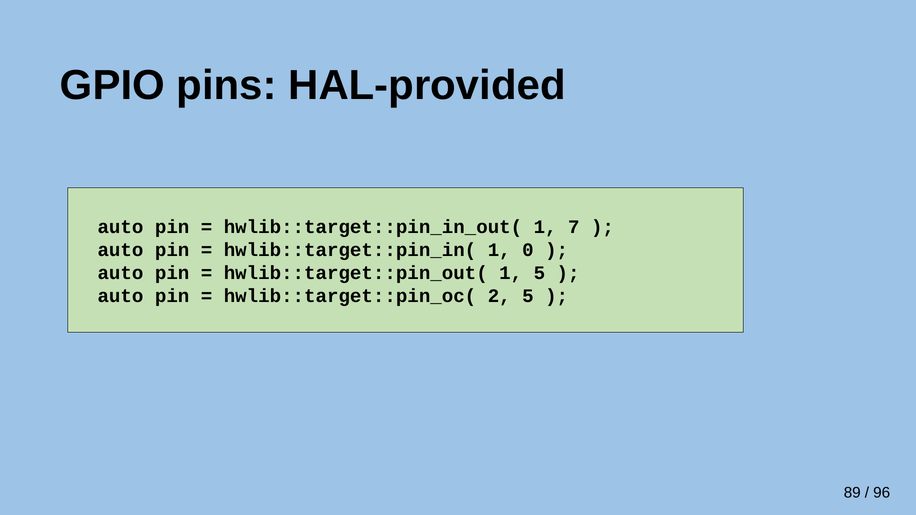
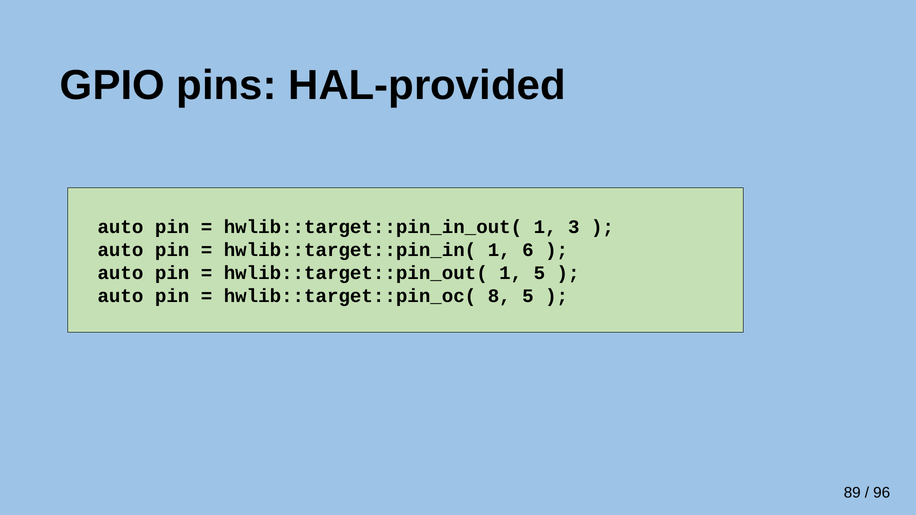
7: 7 -> 3
0: 0 -> 6
2: 2 -> 8
